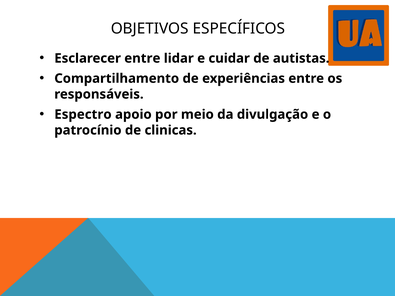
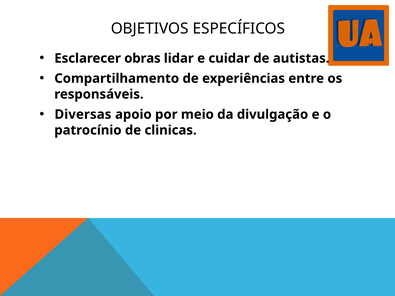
Esclarecer entre: entre -> obras
Espectro: Espectro -> Diversas
